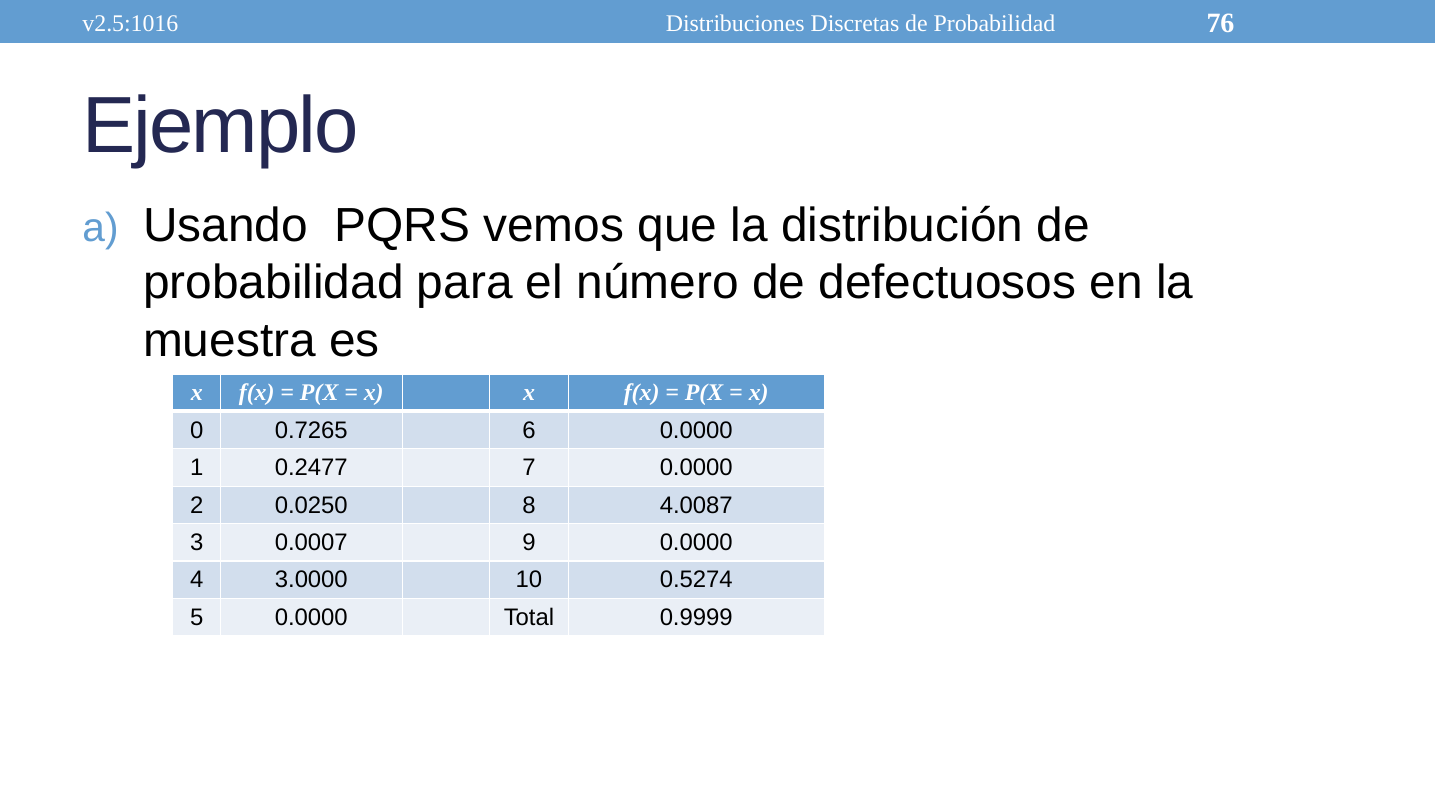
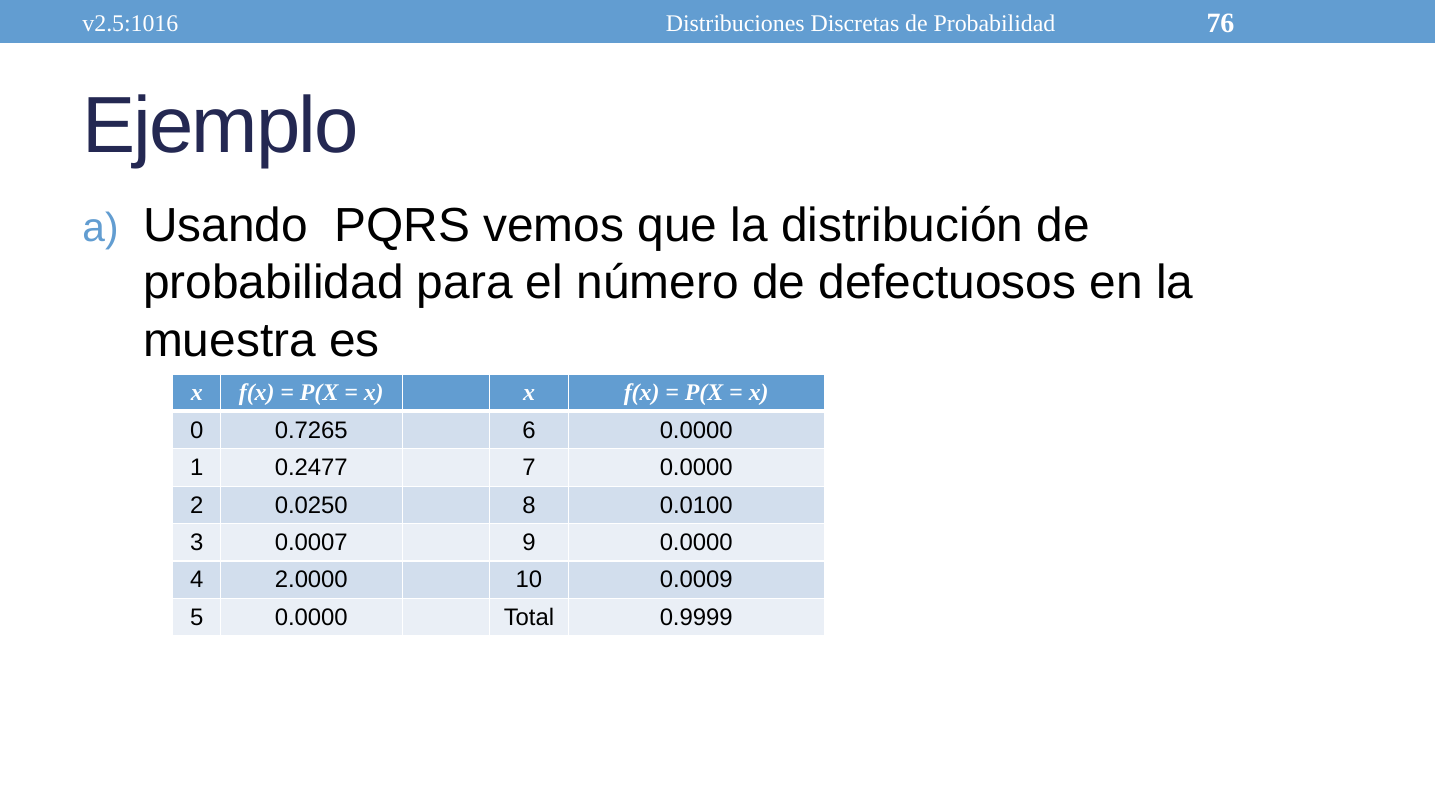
4.0087: 4.0087 -> 0.0100
3.0000: 3.0000 -> 2.0000
0.5274: 0.5274 -> 0.0009
